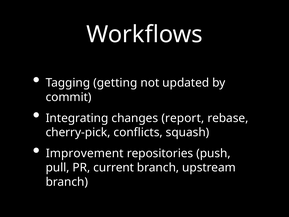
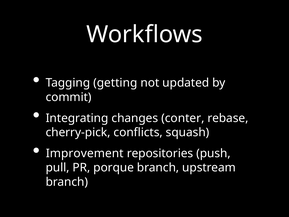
report: report -> conter
current: current -> porque
